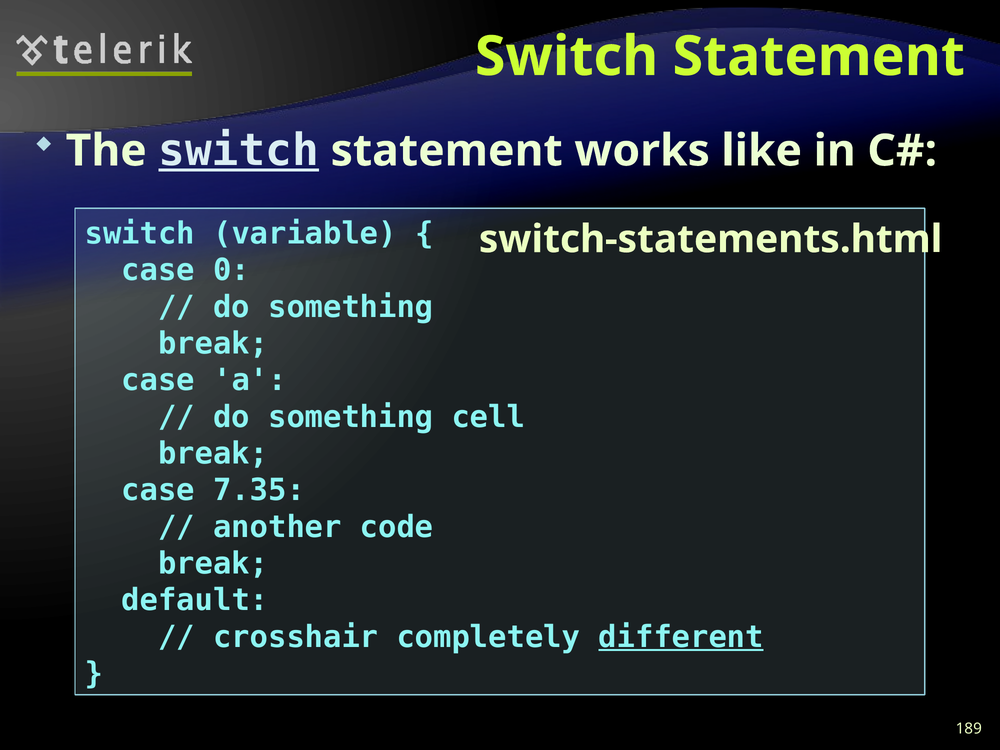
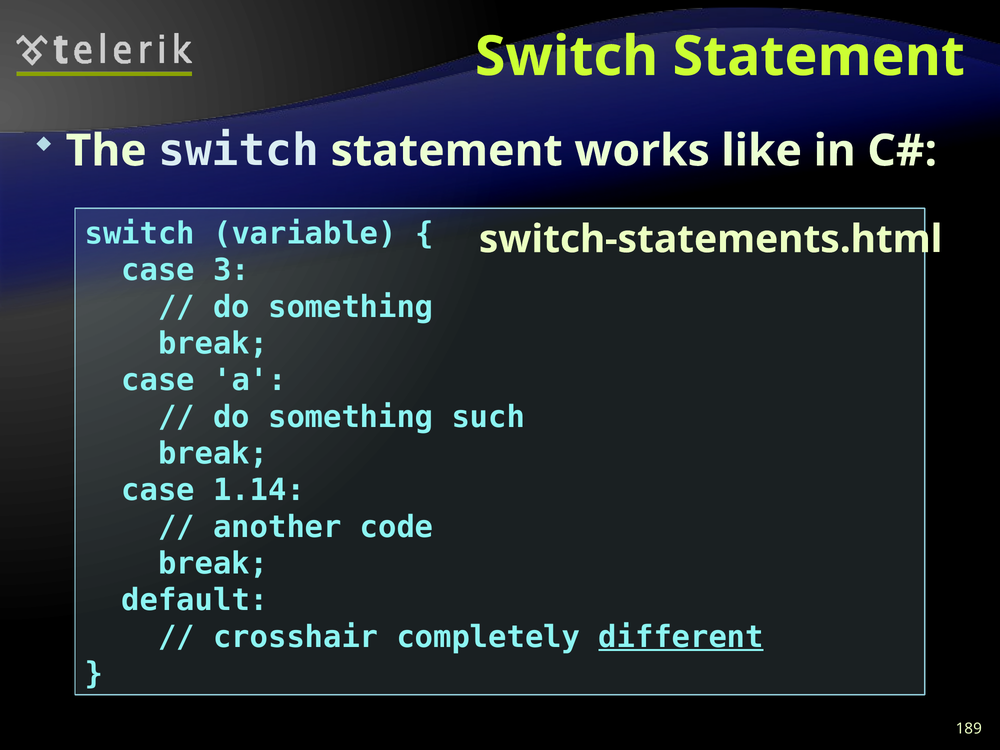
switch at (239, 151) underline: present -> none
0: 0 -> 3
cell: cell -> such
7.35: 7.35 -> 1.14
